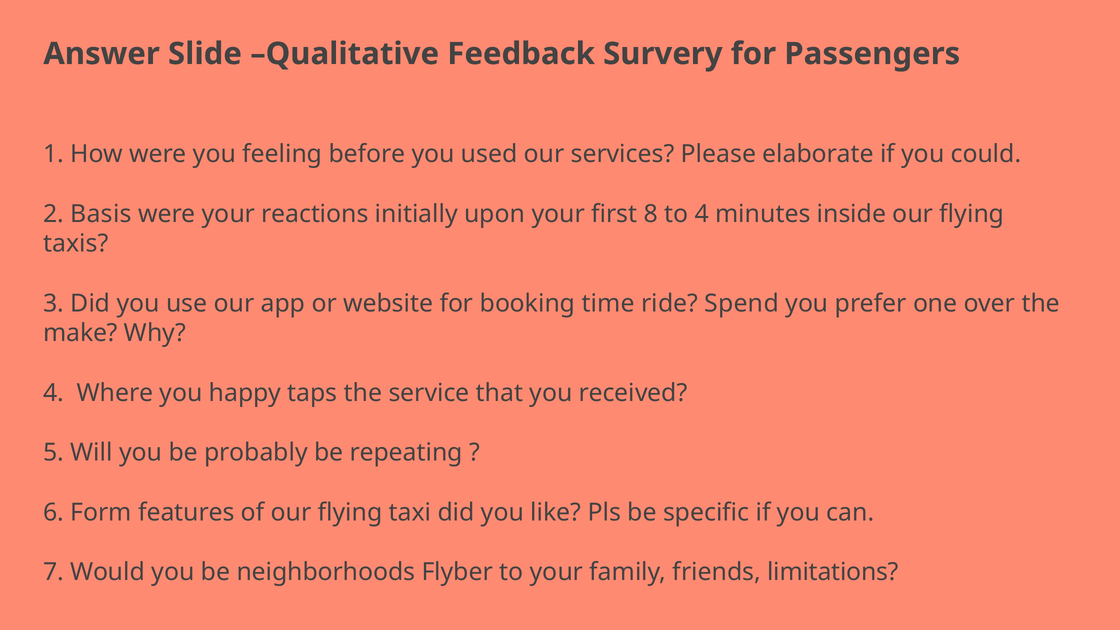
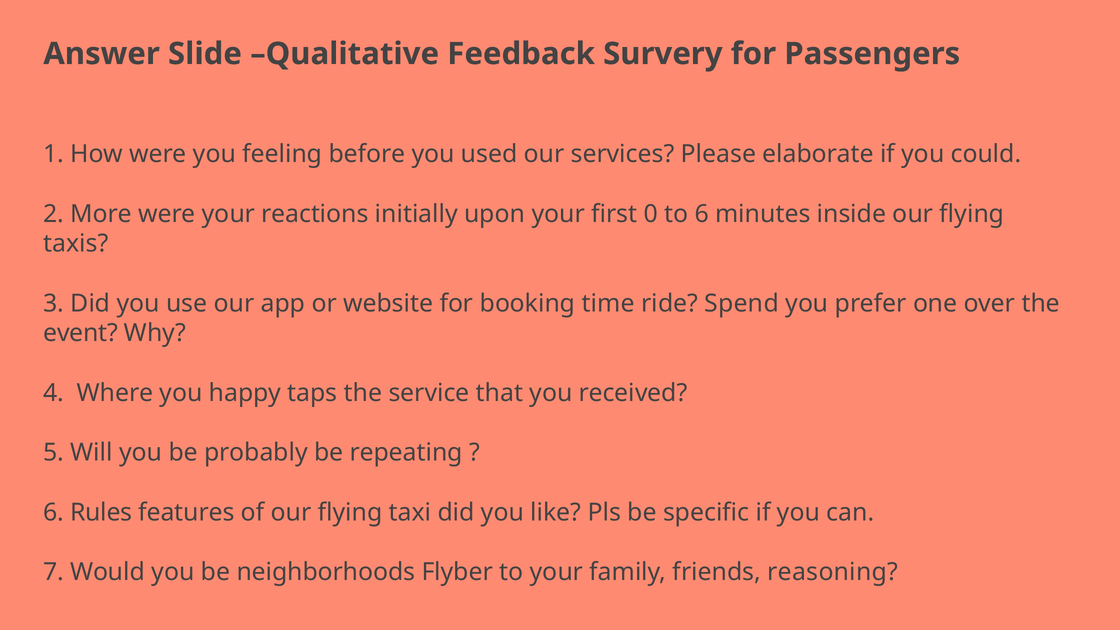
Basis: Basis -> More
8: 8 -> 0
to 4: 4 -> 6
make: make -> event
Form: Form -> Rules
limitations: limitations -> reasoning
